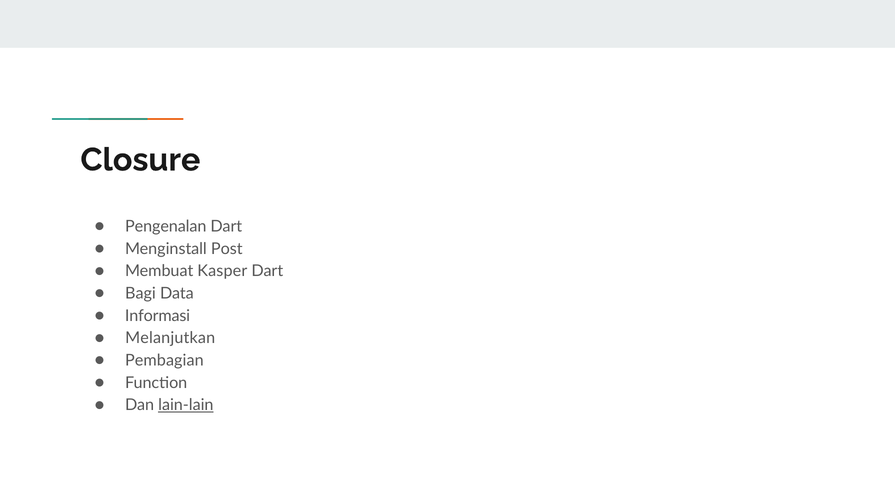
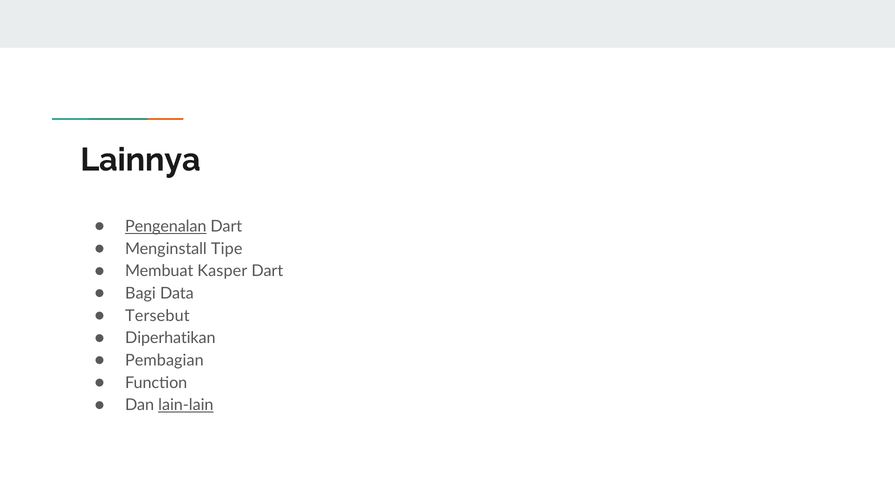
Closure: Closure -> Lainnya
Pengenalan underline: none -> present
Post: Post -> Tipe
Informasi: Informasi -> Tersebut
Melanjutkan: Melanjutkan -> Diperhatikan
